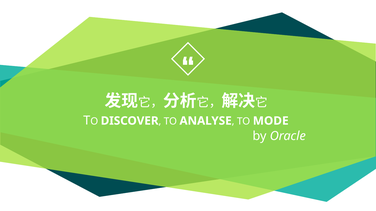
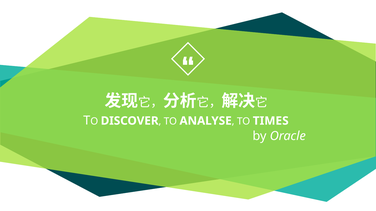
MODE: MODE -> TIMES
